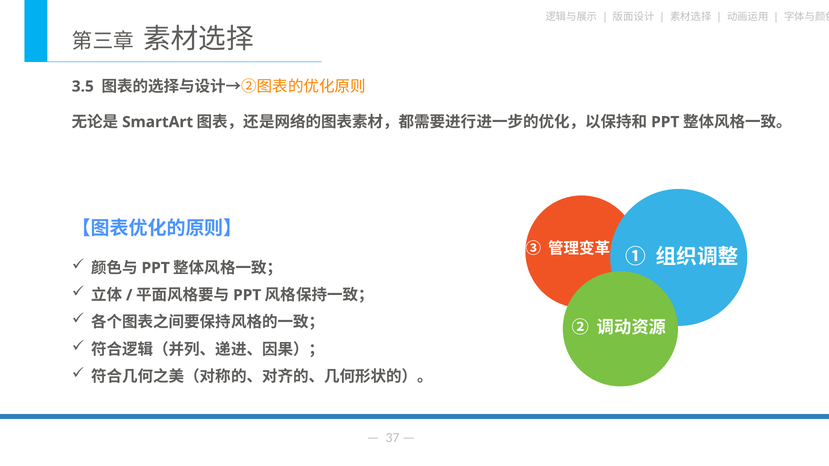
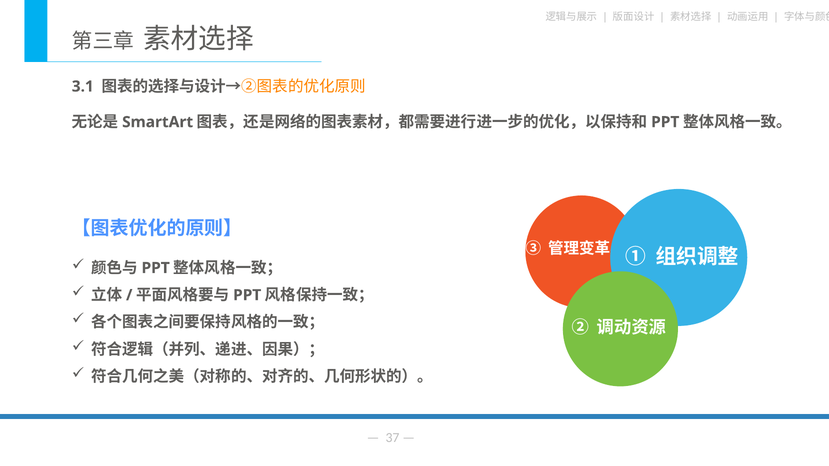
3.5: 3.5 -> 3.1
